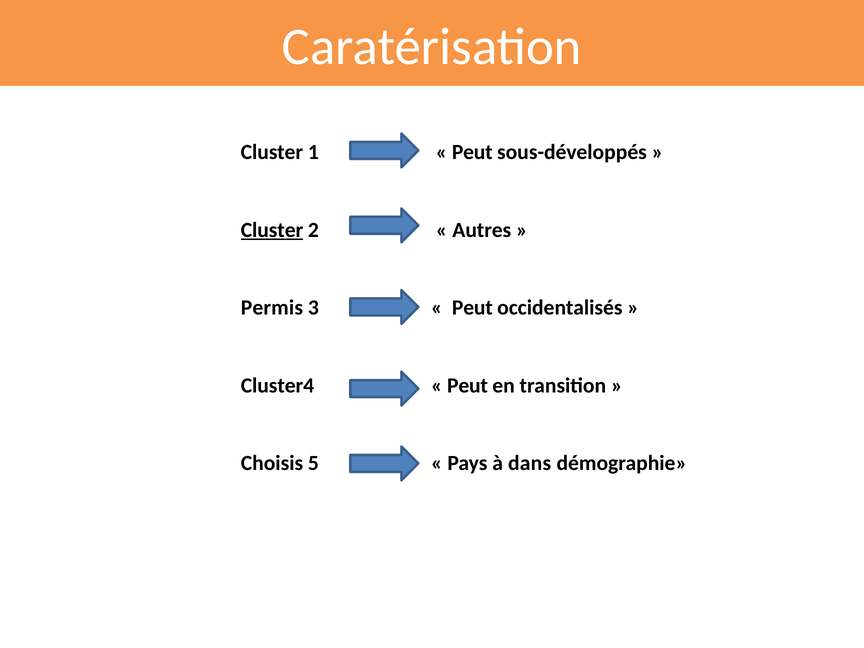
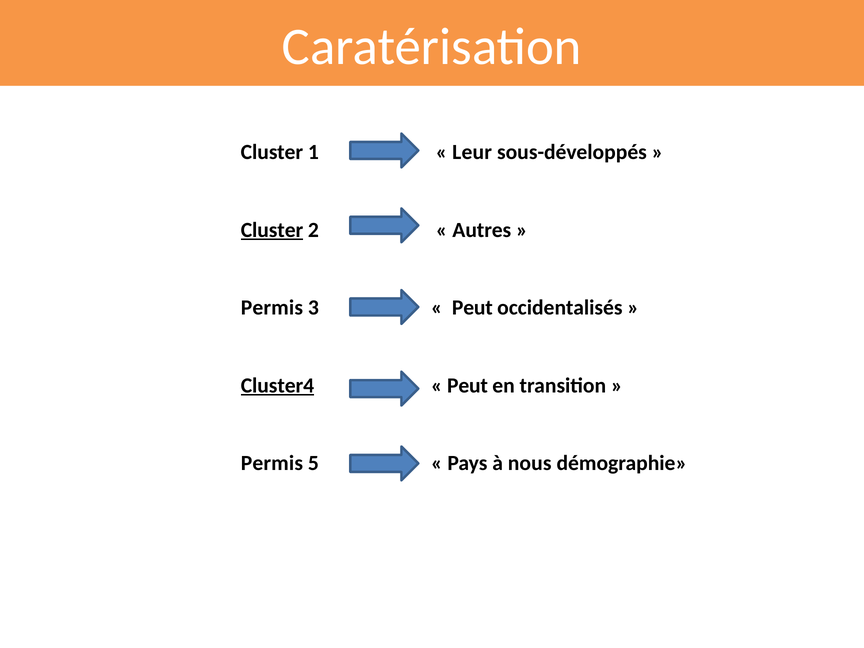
Peut at (472, 152): Peut -> Leur
Cluster4 underline: none -> present
Choisis at (272, 463): Choisis -> Permis
dans: dans -> nous
